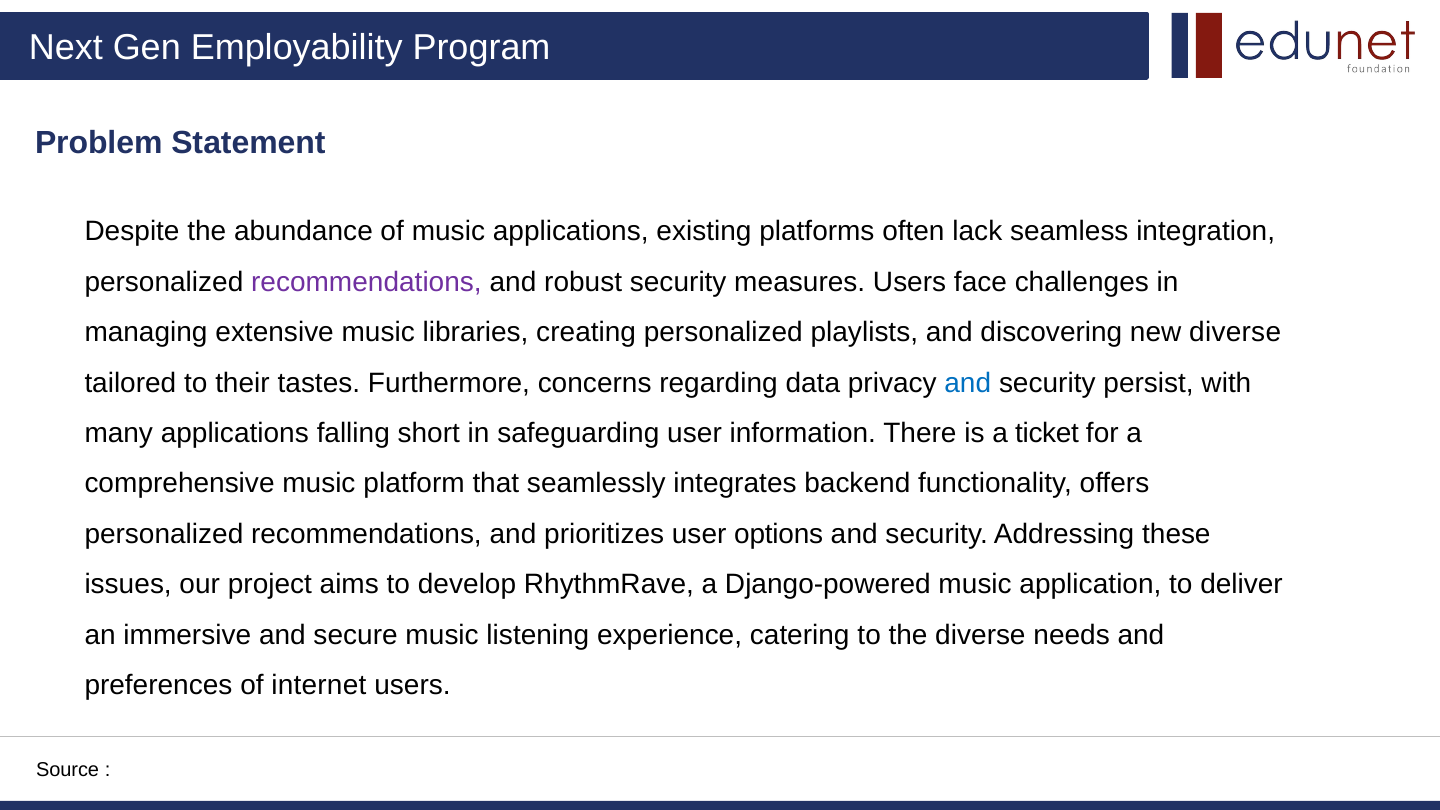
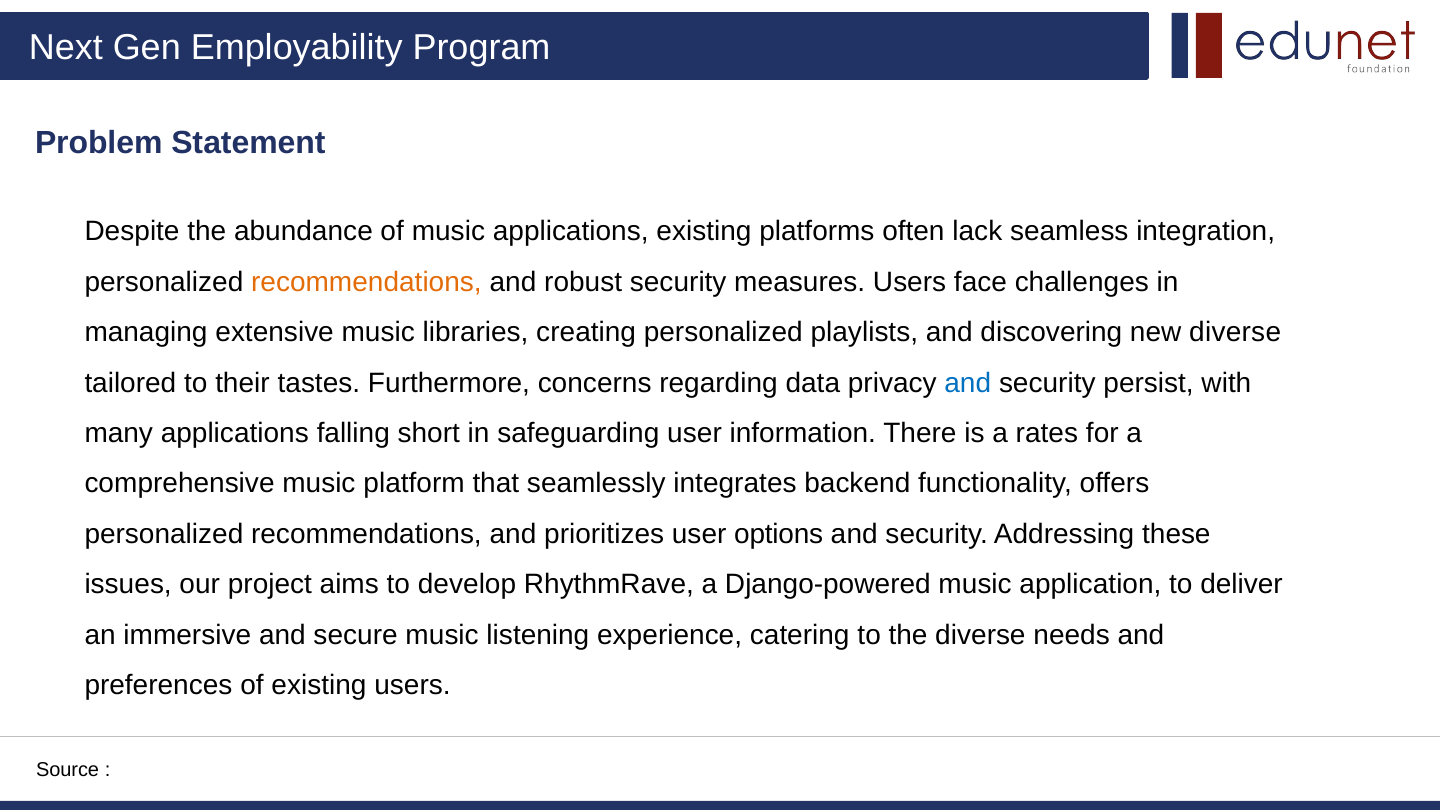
recommendations at (366, 282) colour: purple -> orange
ticket: ticket -> rates
of internet: internet -> existing
